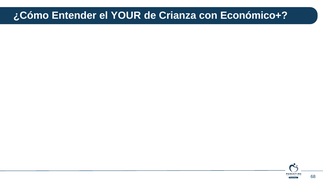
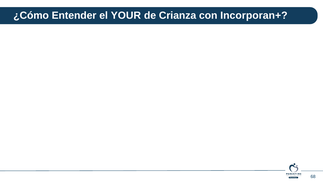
Económico+: Económico+ -> Incorporan+
